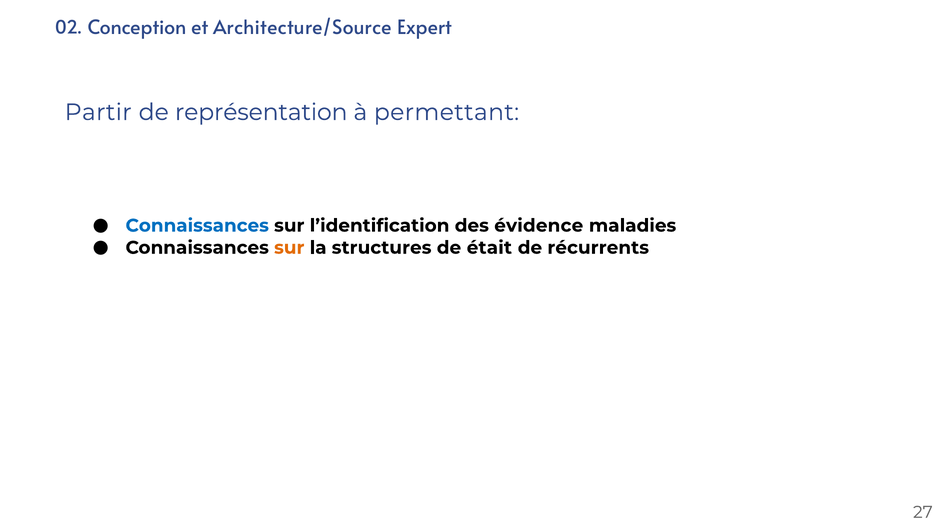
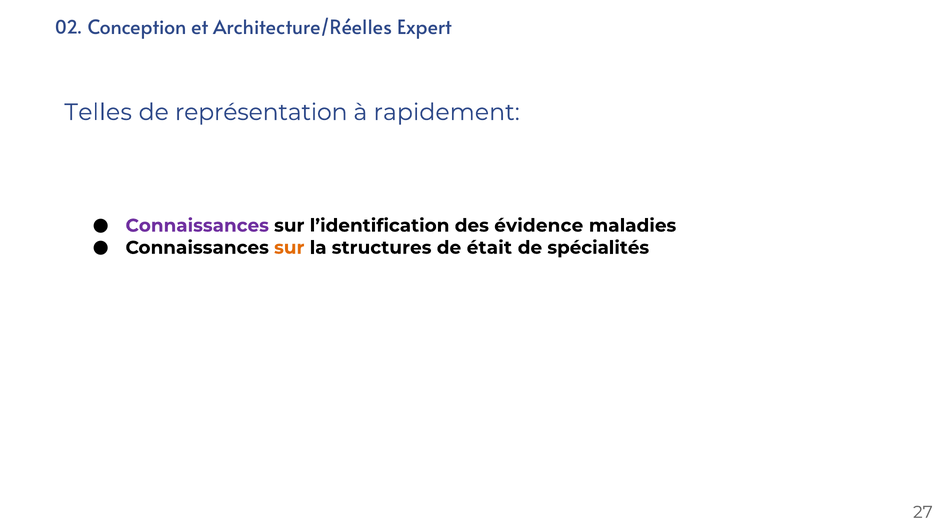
Architecture/Source: Architecture/Source -> Architecture/Réelles
Partir: Partir -> Telles
permettant: permettant -> rapidement
Connaissances at (197, 226) colour: blue -> purple
récurrents: récurrents -> spécialités
